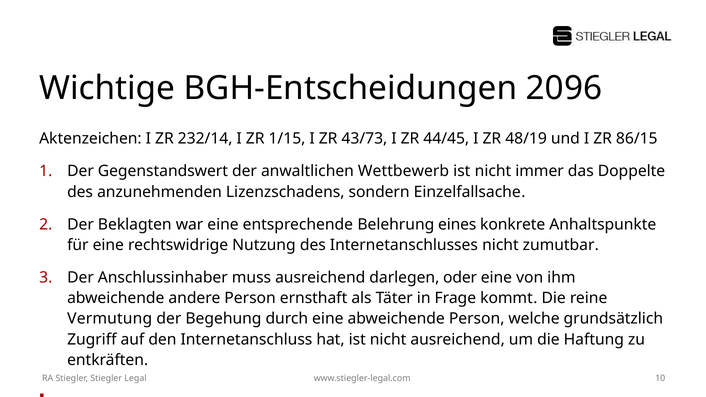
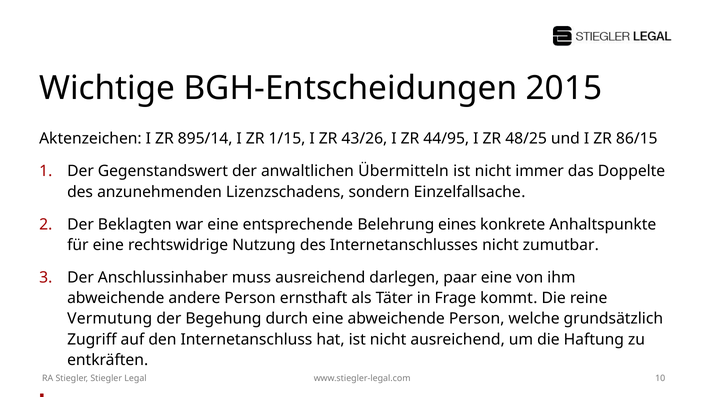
2096: 2096 -> 2015
232/14: 232/14 -> 895/14
43/73: 43/73 -> 43/26
44/45: 44/45 -> 44/95
48/19: 48/19 -> 48/25
Wettbewerb: Wettbewerb -> Übermitteln
oder: oder -> paar
